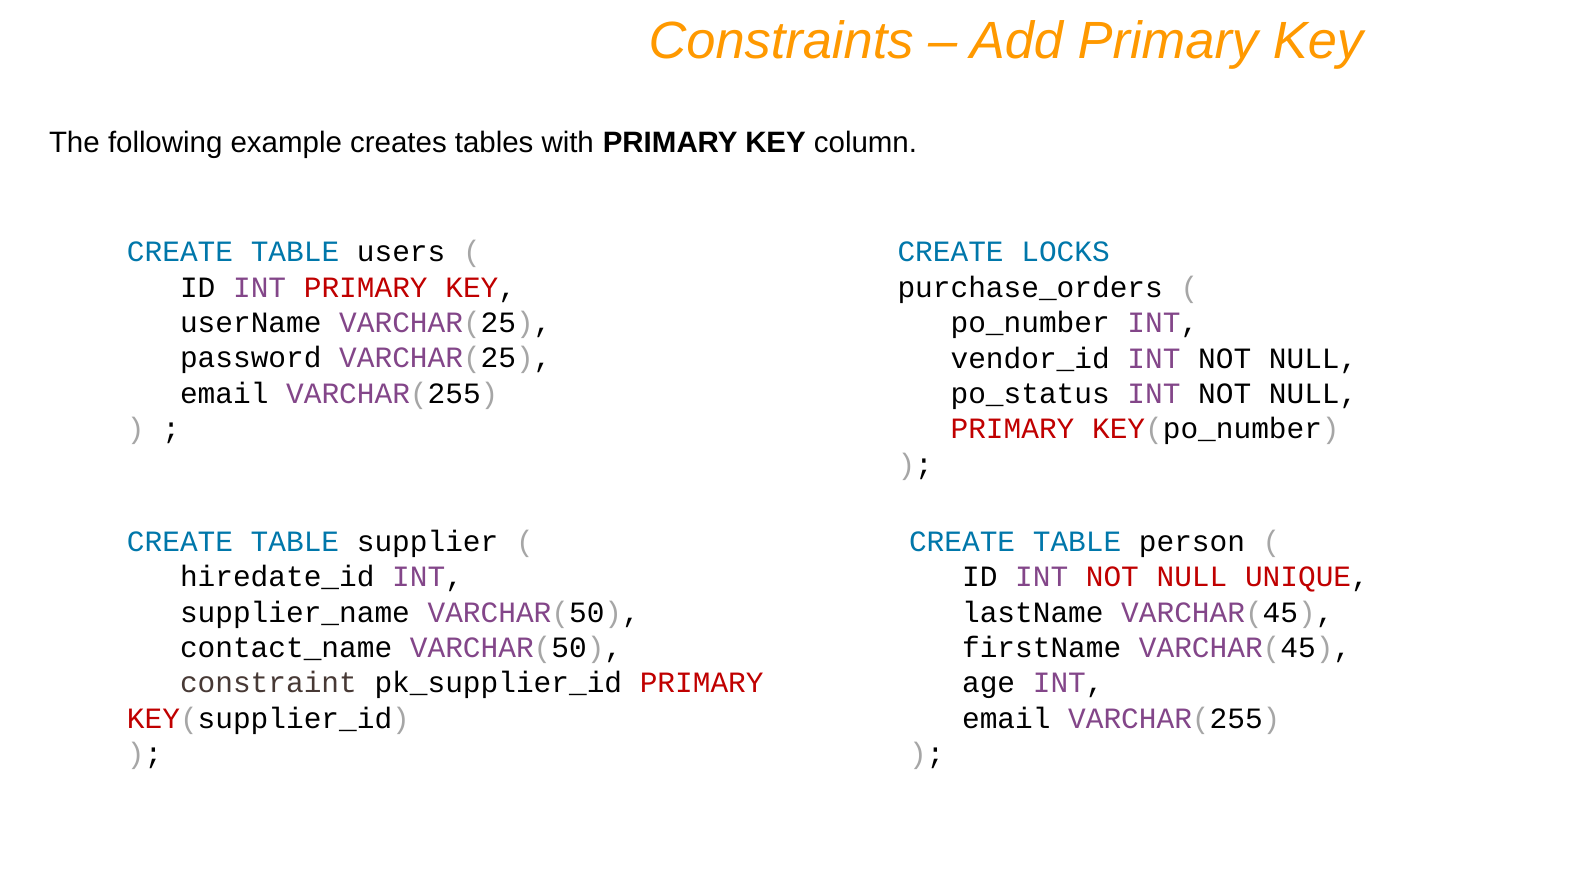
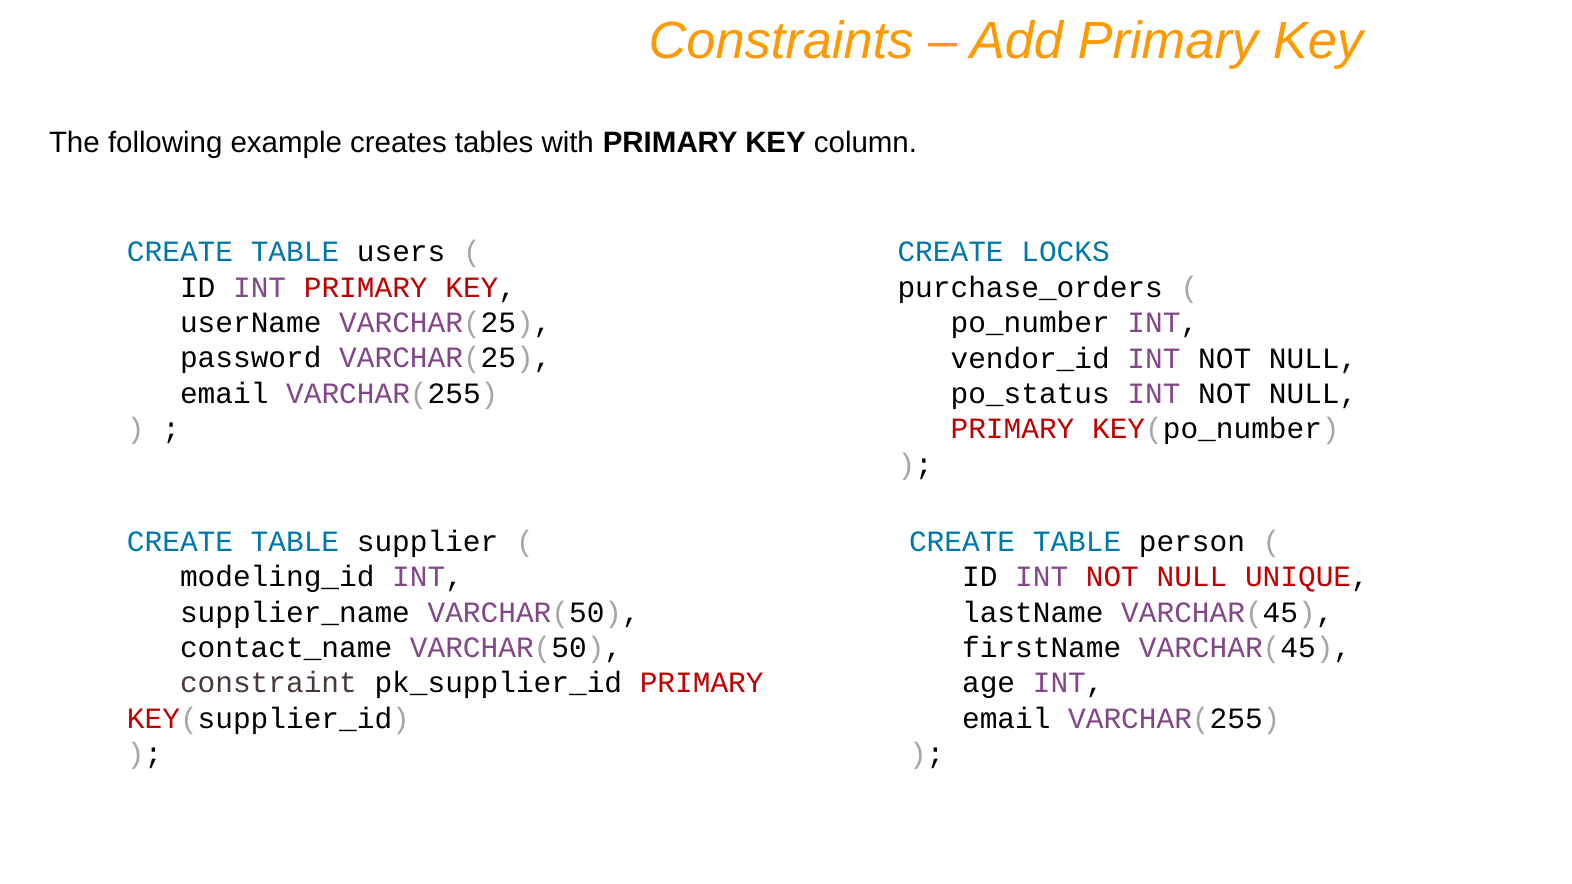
hiredate_id: hiredate_id -> modeling_id
